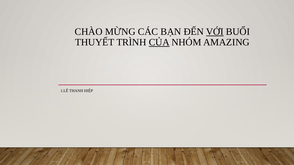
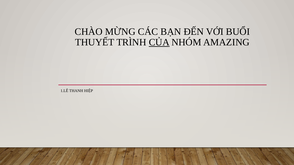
VỚI underline: present -> none
